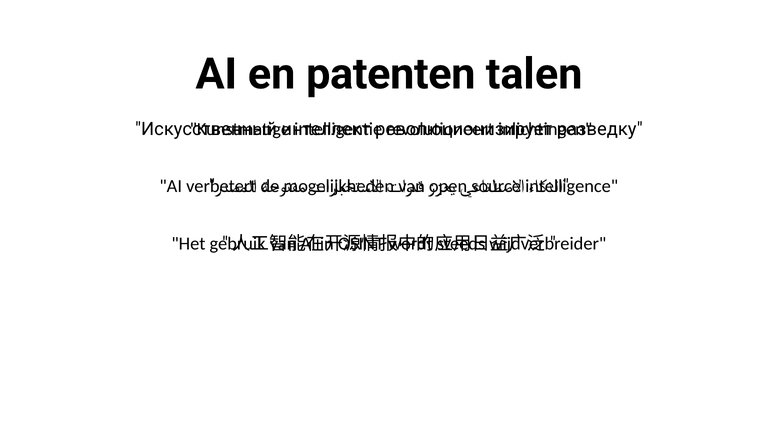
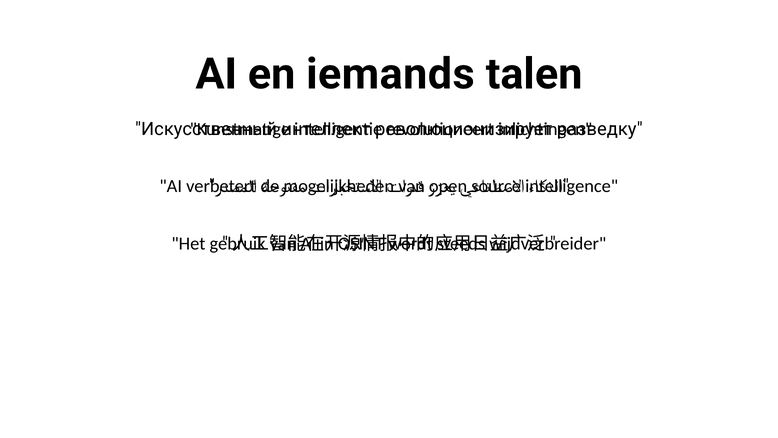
patenten: patenten -> iemands
